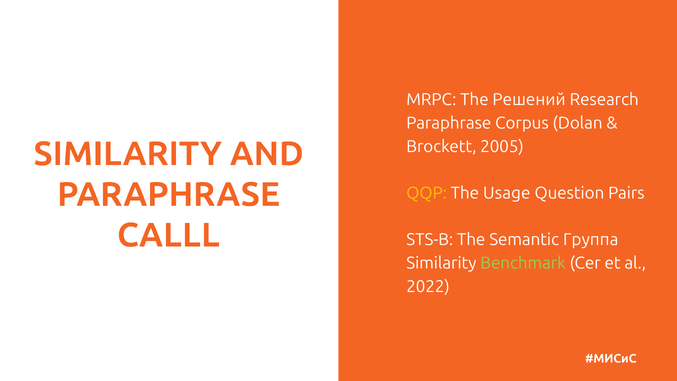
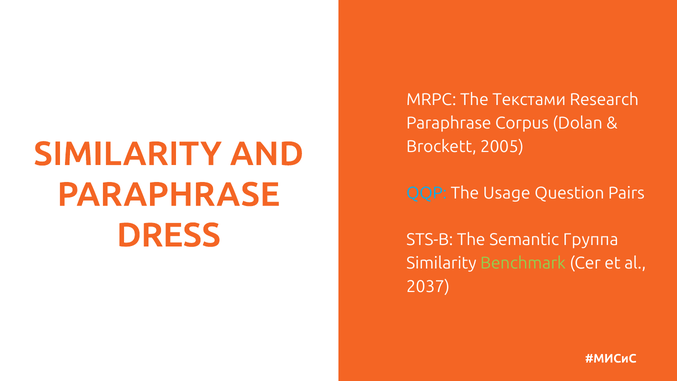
Решений: Решений -> Текстами
QQP colour: yellow -> light blue
CALLL: CALLL -> DRESS
2022: 2022 -> 2037
